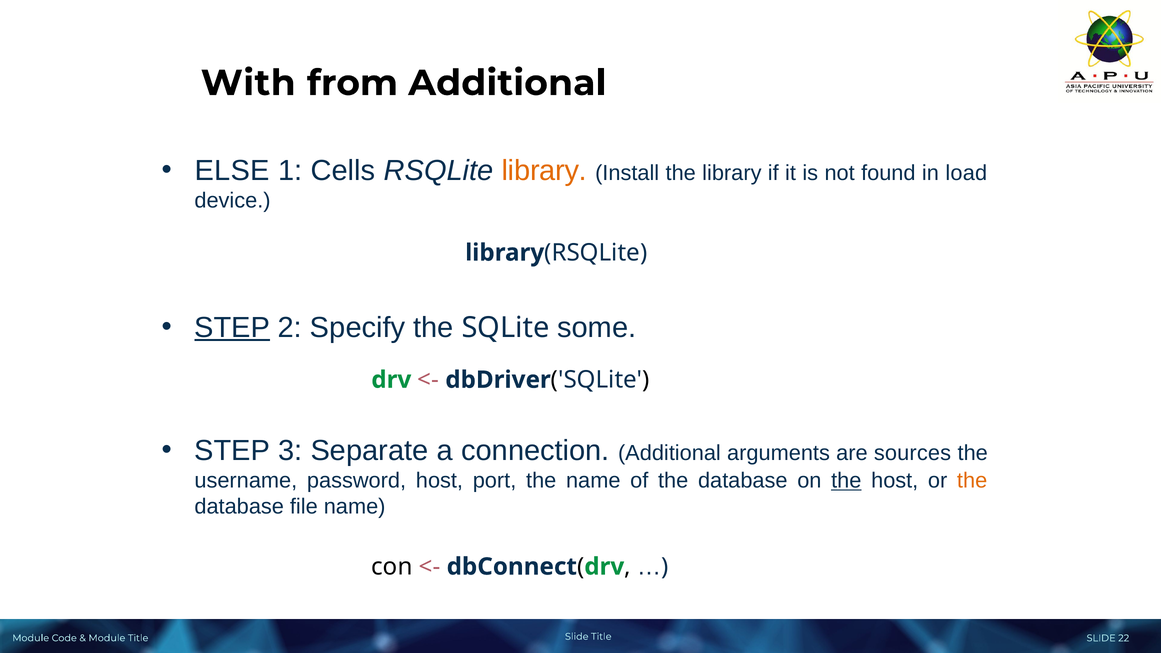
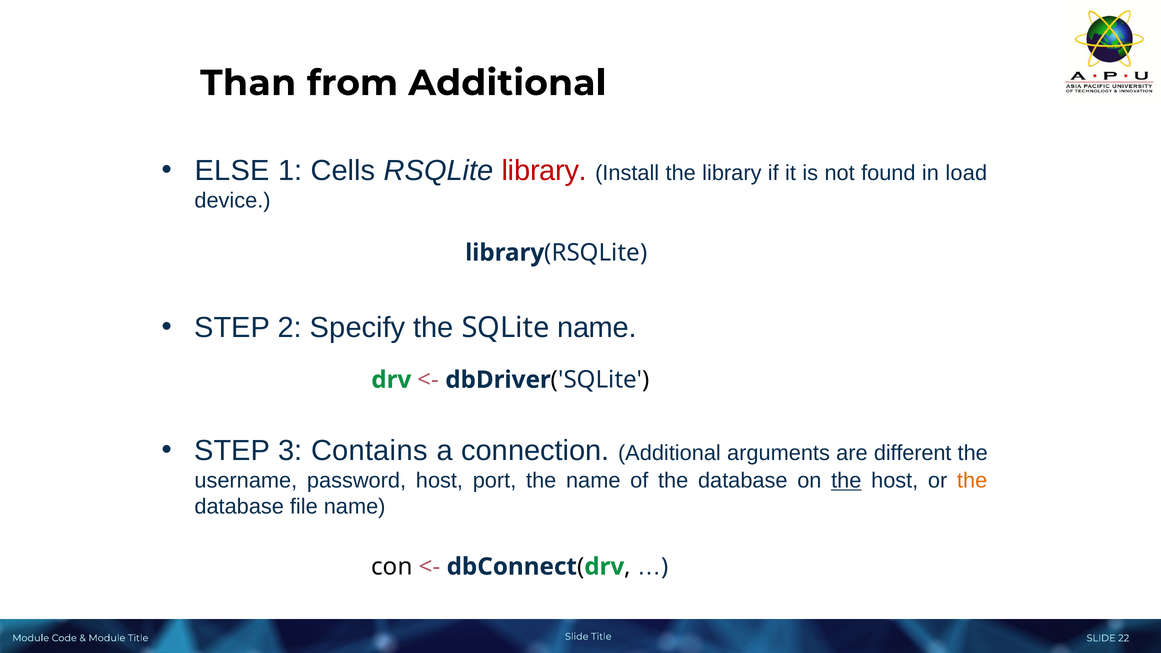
With: With -> Than
library at (544, 171) colour: orange -> red
STEP at (232, 328) underline: present -> none
SQLite some: some -> name
Separate: Separate -> Contains
sources: sources -> different
